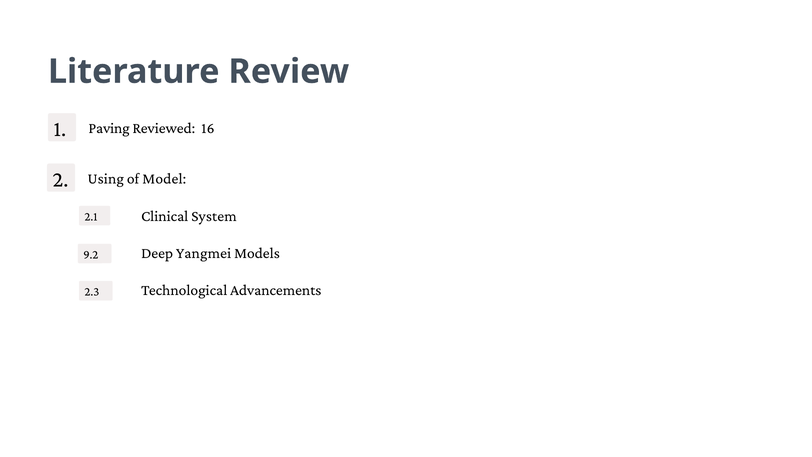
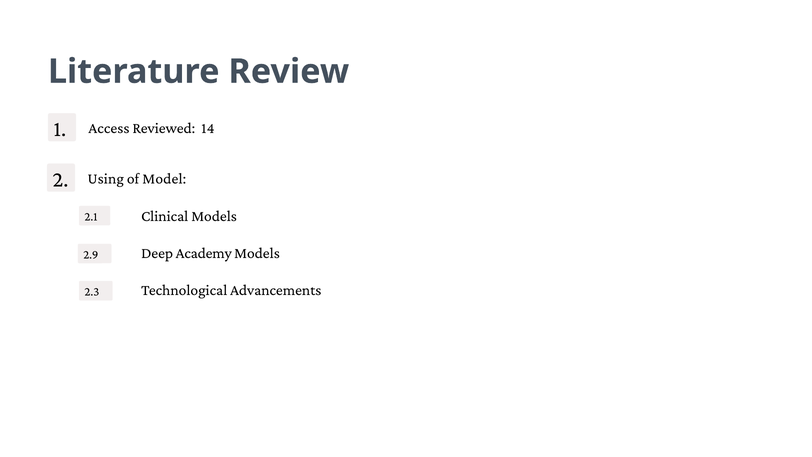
Paving: Paving -> Access
16: 16 -> 14
Clinical System: System -> Models
Yangmei: Yangmei -> Academy
9.2: 9.2 -> 2.9
